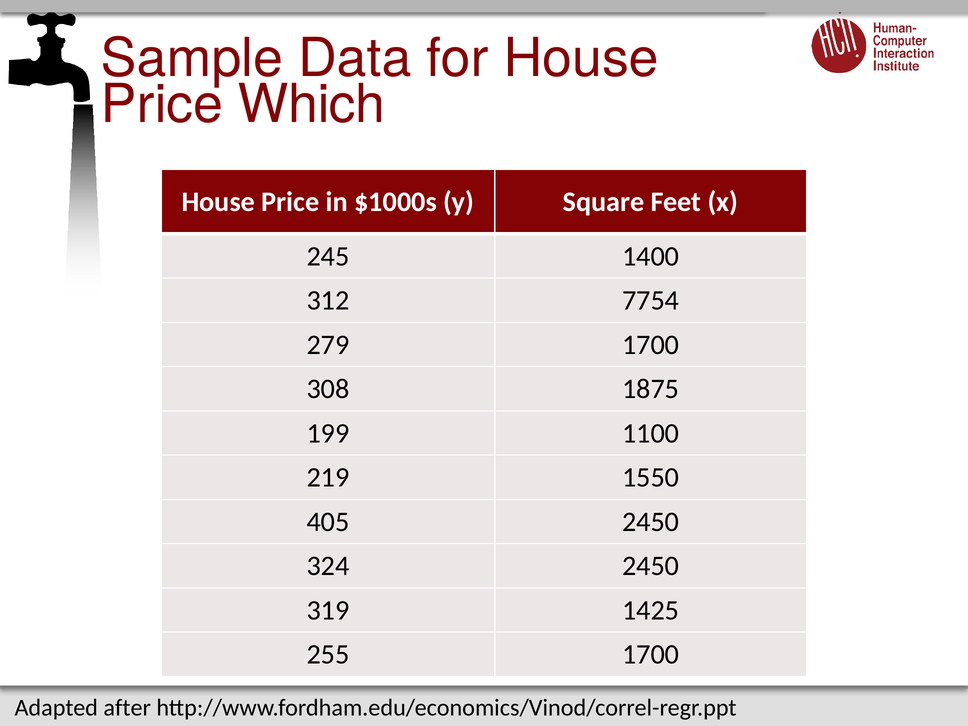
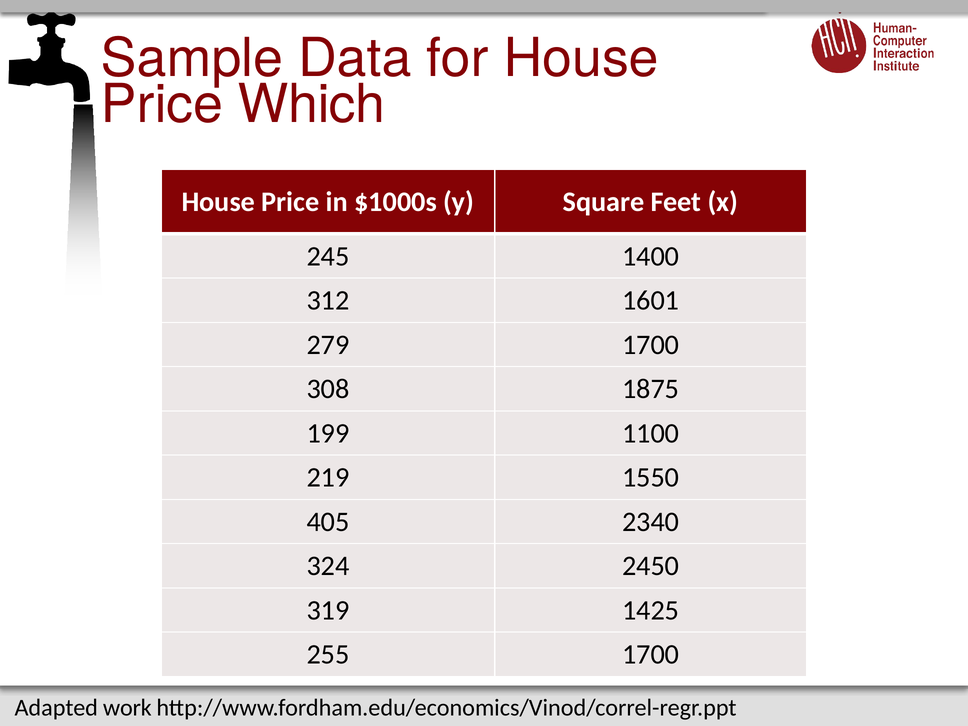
7754: 7754 -> 1601
405 2450: 2450 -> 2340
after: after -> work
